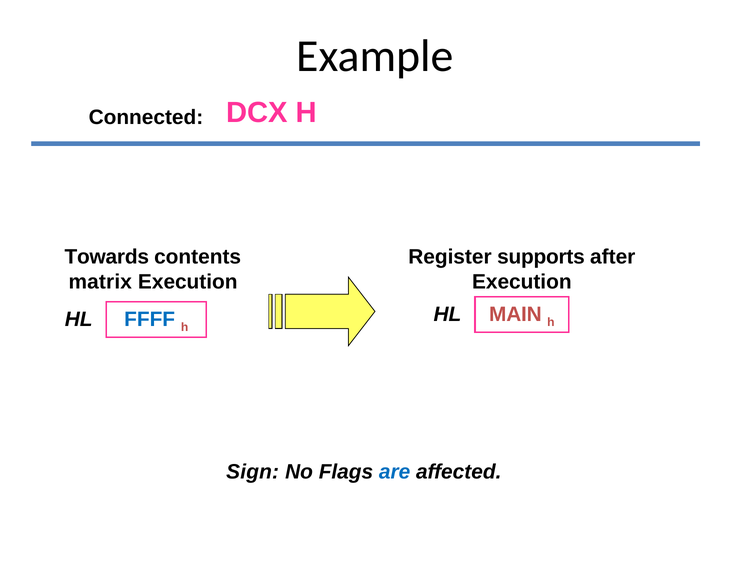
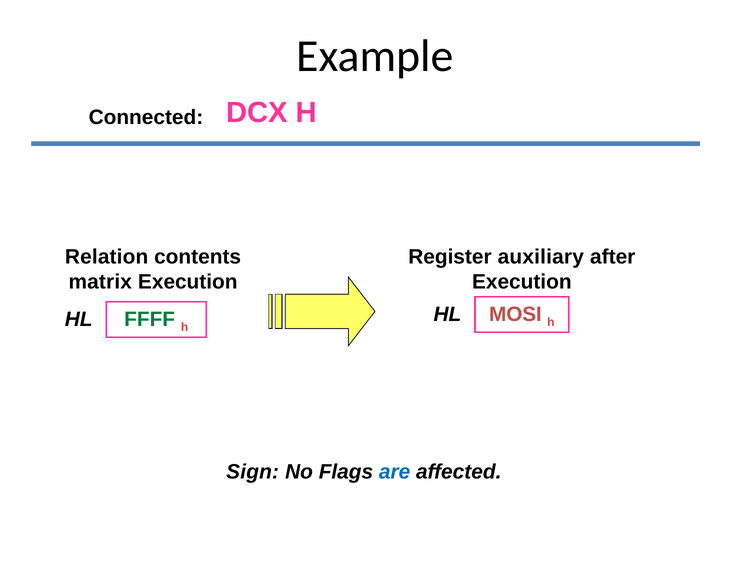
Towards: Towards -> Relation
supports: supports -> auxiliary
MAIN: MAIN -> MOSI
FFFF colour: blue -> green
